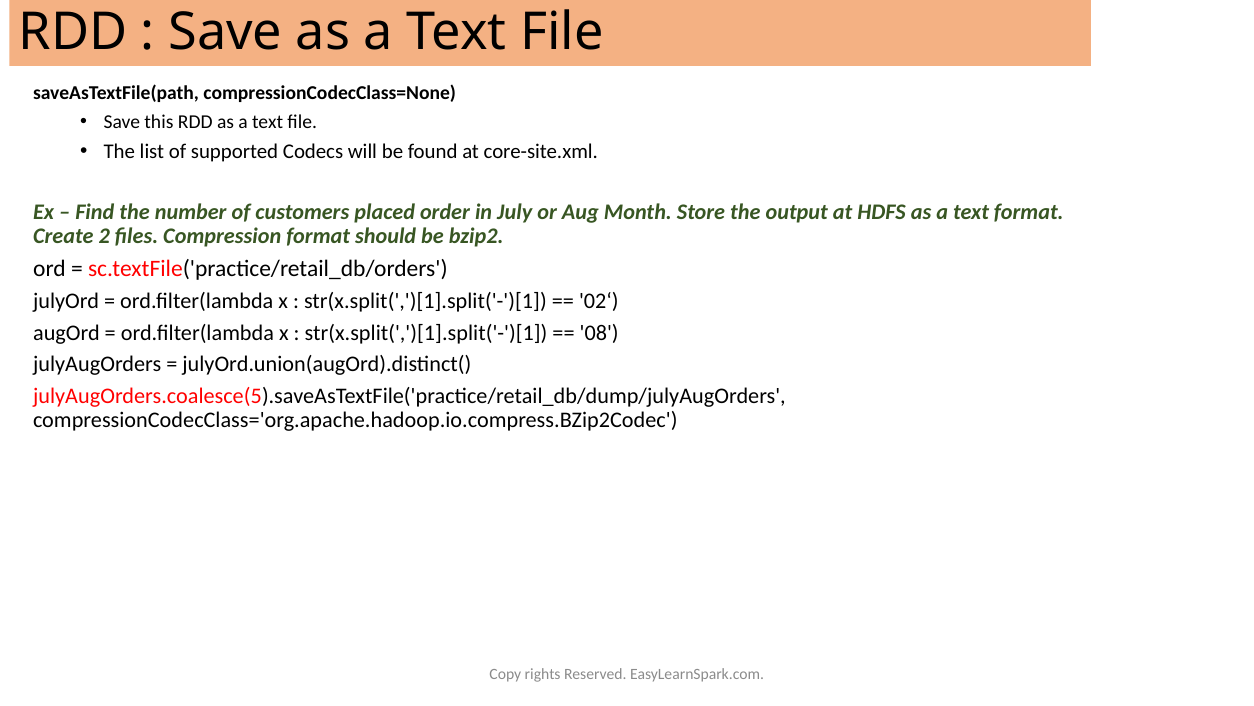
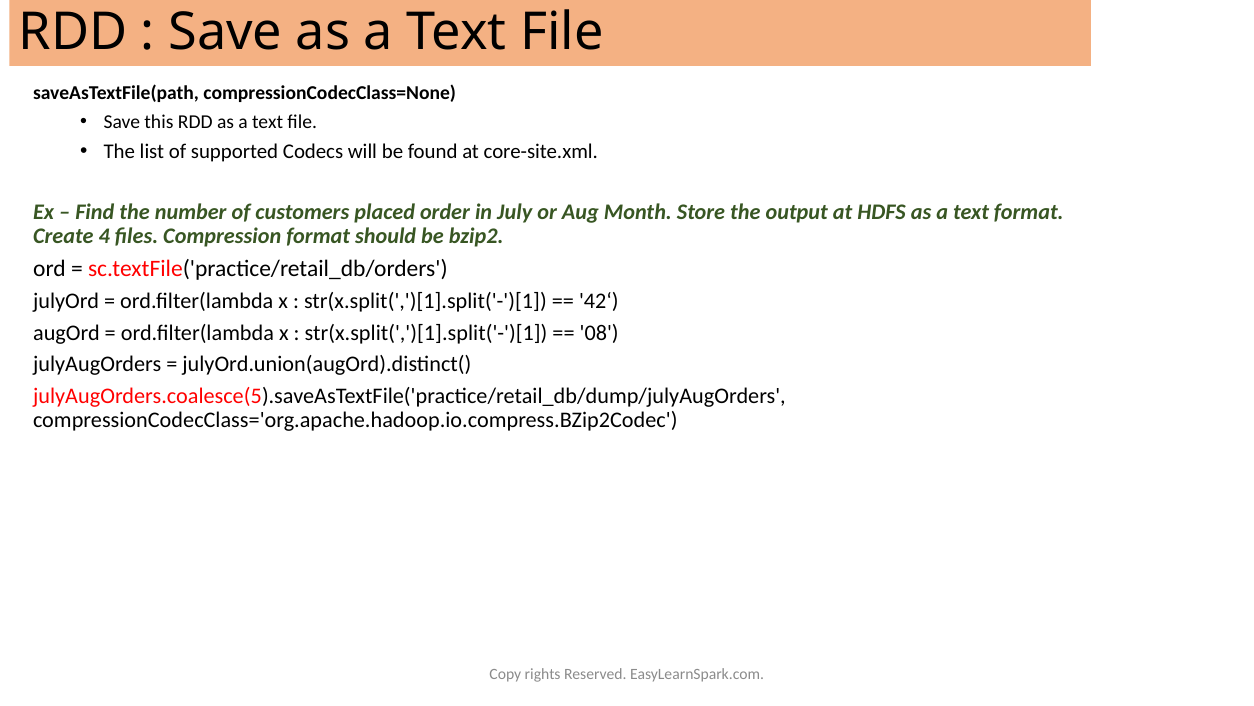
2: 2 -> 4
02‘: 02‘ -> 42‘
